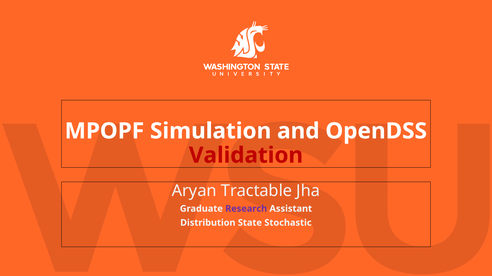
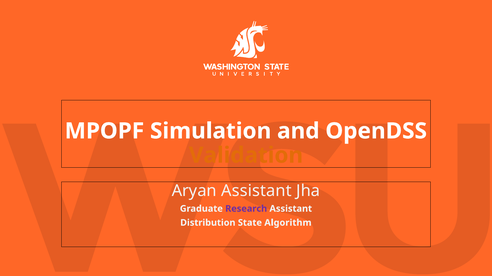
Validation colour: red -> orange
Aryan Tractable: Tractable -> Assistant
Stochastic: Stochastic -> Algorithm
